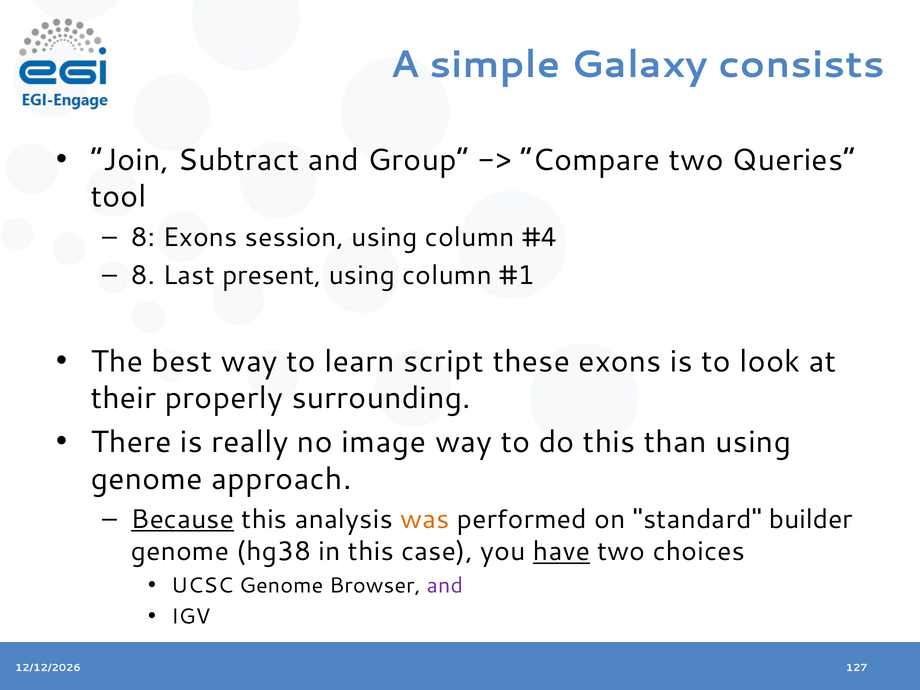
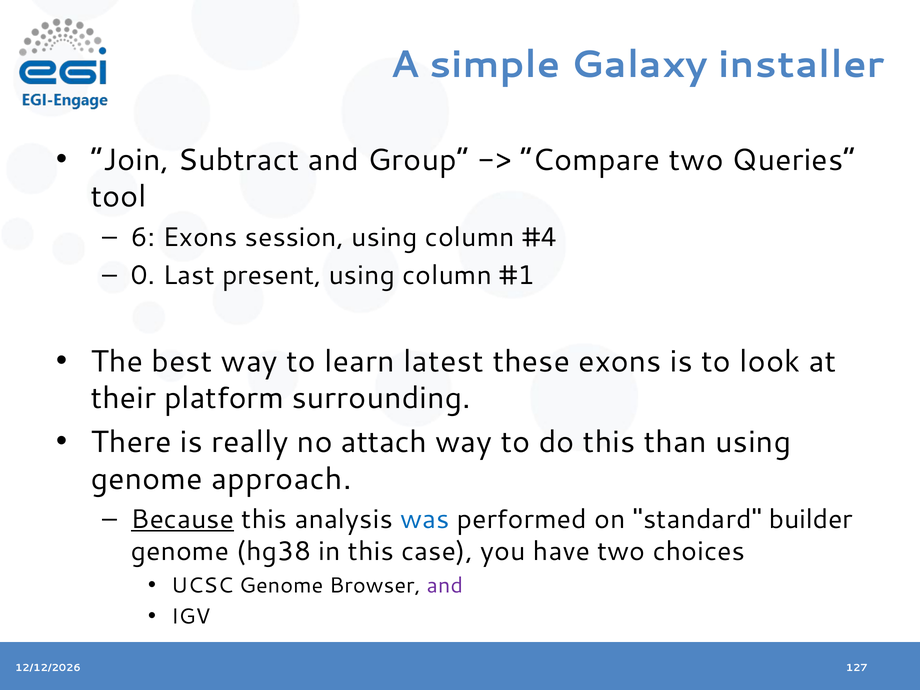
consists: consists -> installer
8 at (143, 237): 8 -> 6
8 at (143, 276): 8 -> 0
script: script -> latest
properly: properly -> platform
image: image -> attach
was colour: orange -> blue
have underline: present -> none
